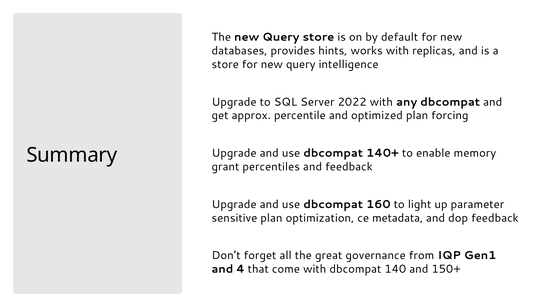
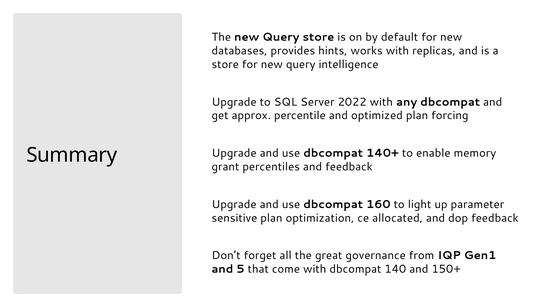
metadata: metadata -> allocated
4: 4 -> 5
